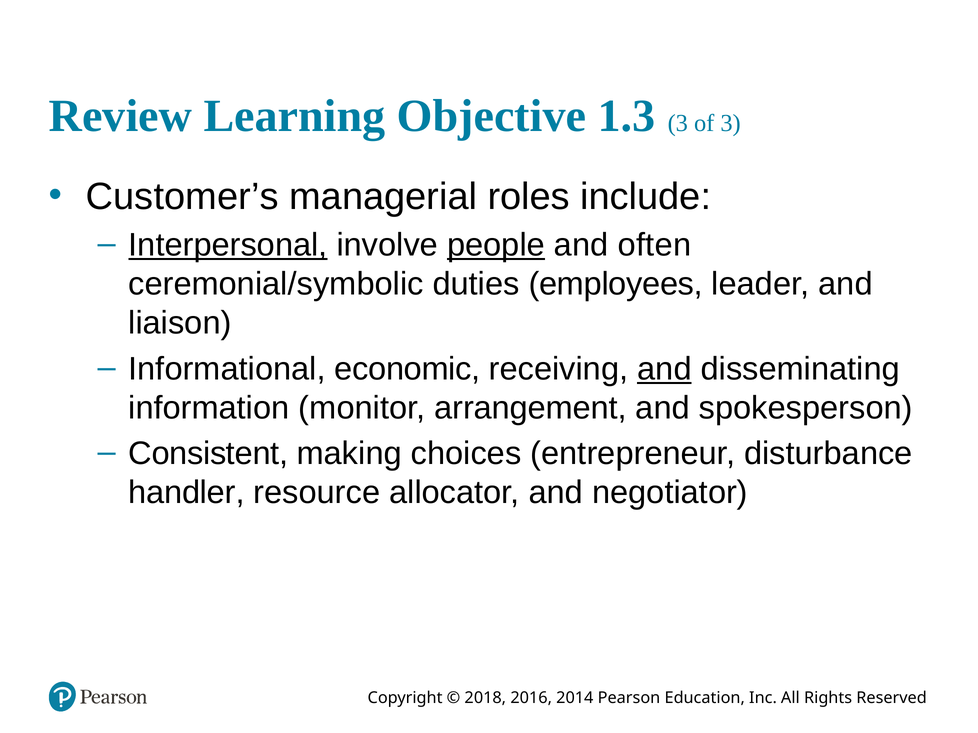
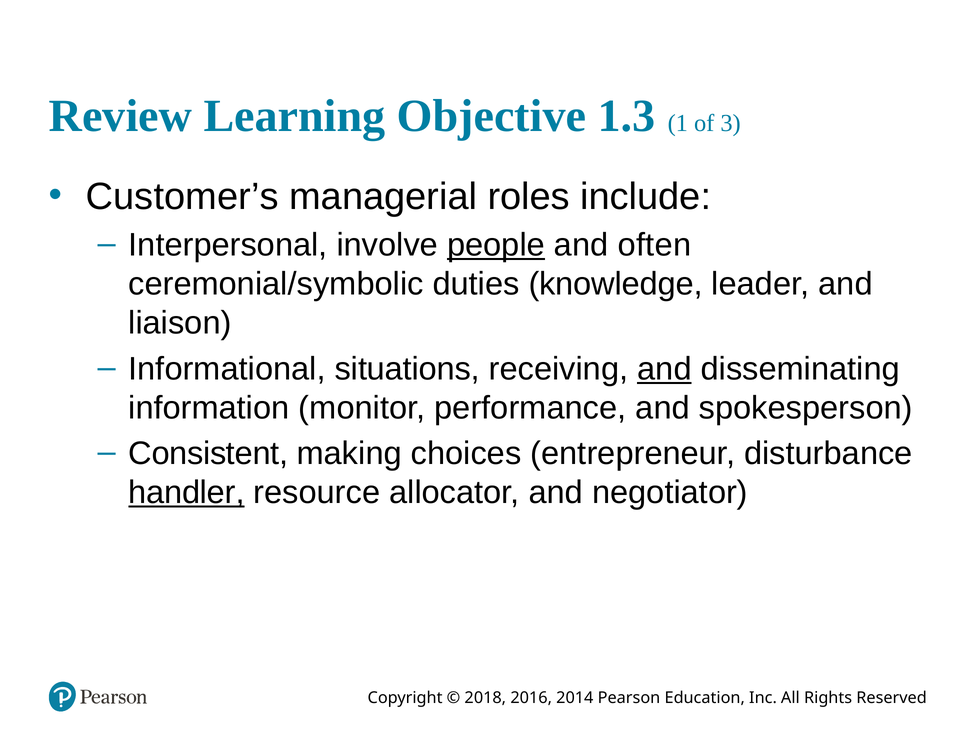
1.3 3: 3 -> 1
Interpersonal underline: present -> none
employees: employees -> knowledge
economic: economic -> situations
arrangement: arrangement -> performance
handler underline: none -> present
